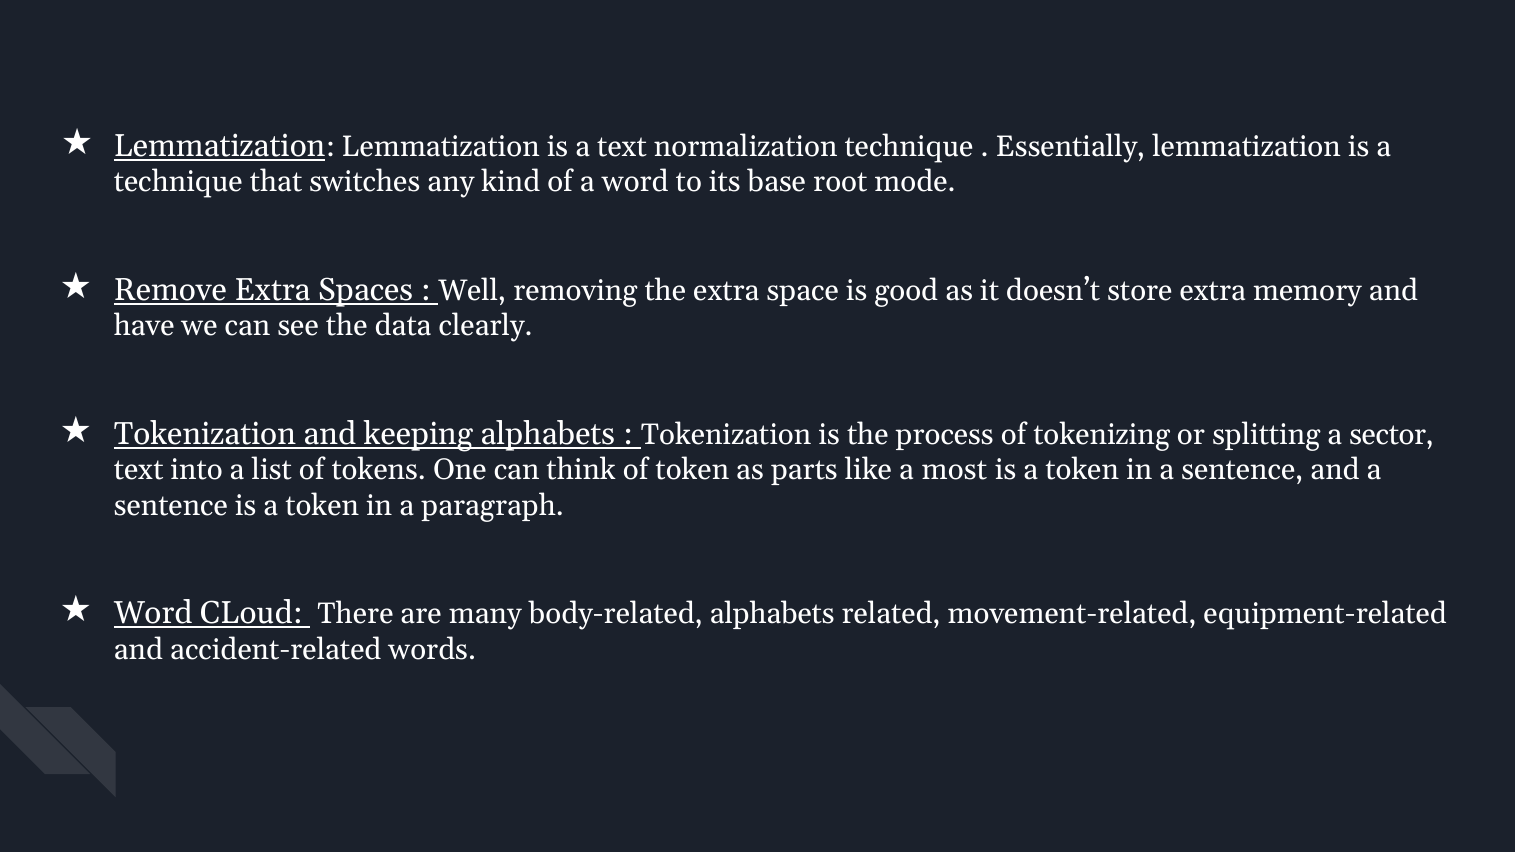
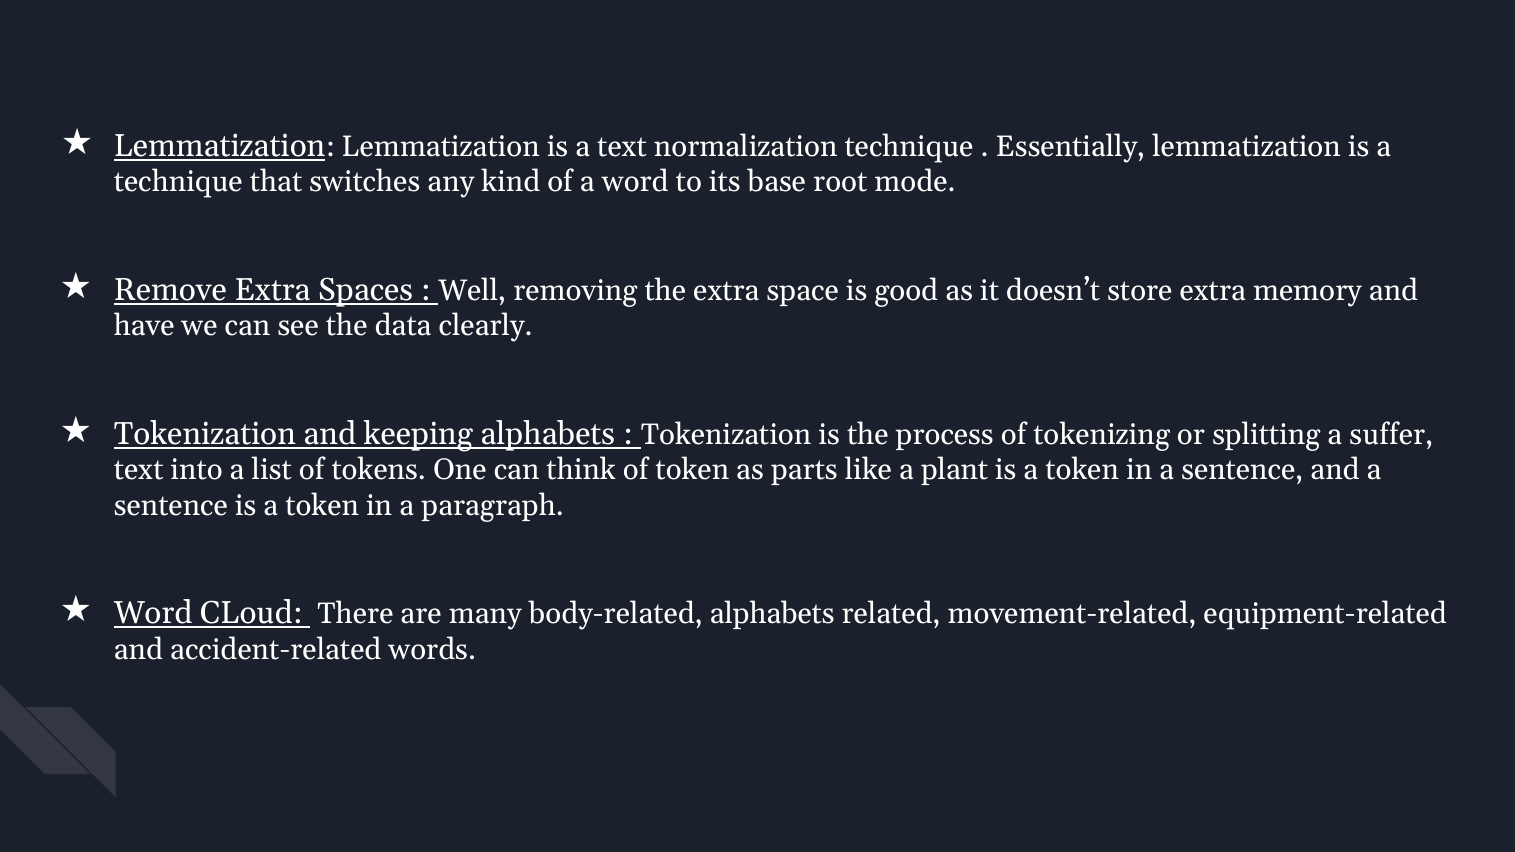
sector: sector -> suffer
most: most -> plant
